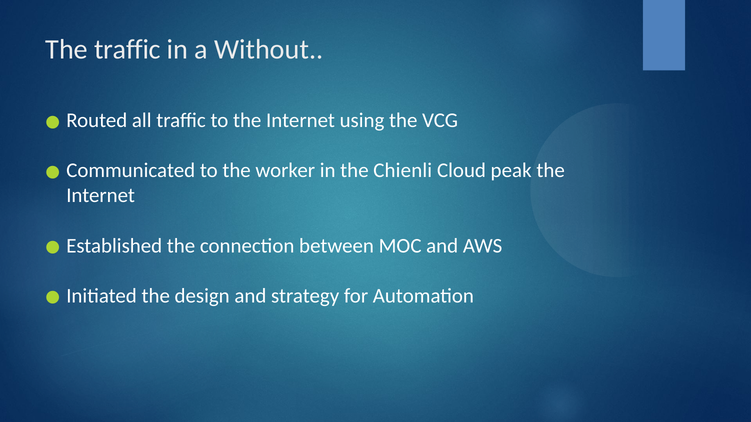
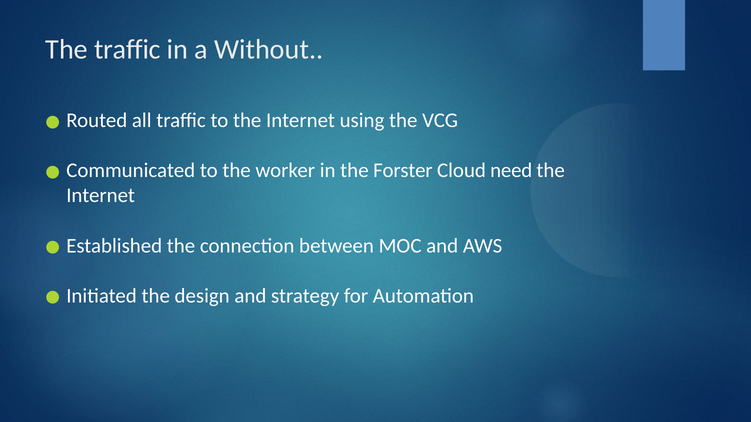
Chienli: Chienli -> Forster
peak: peak -> need
